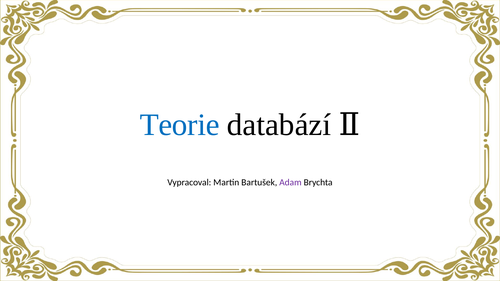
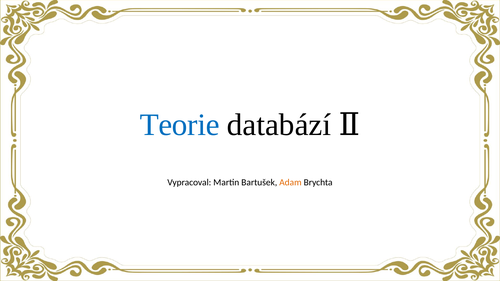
Adam colour: purple -> orange
